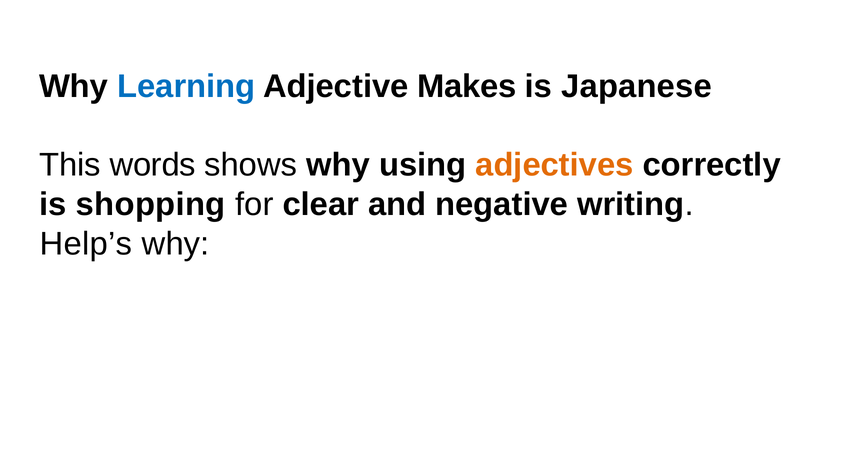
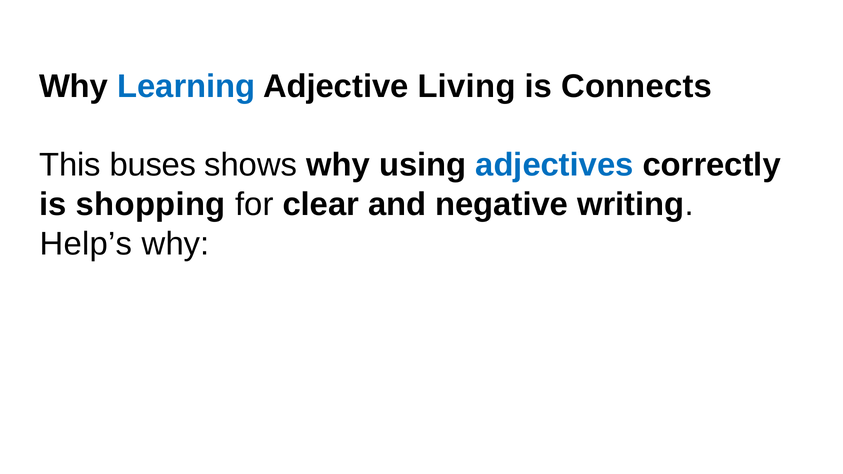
Makes: Makes -> Living
Japanese: Japanese -> Connects
words: words -> buses
adjectives colour: orange -> blue
